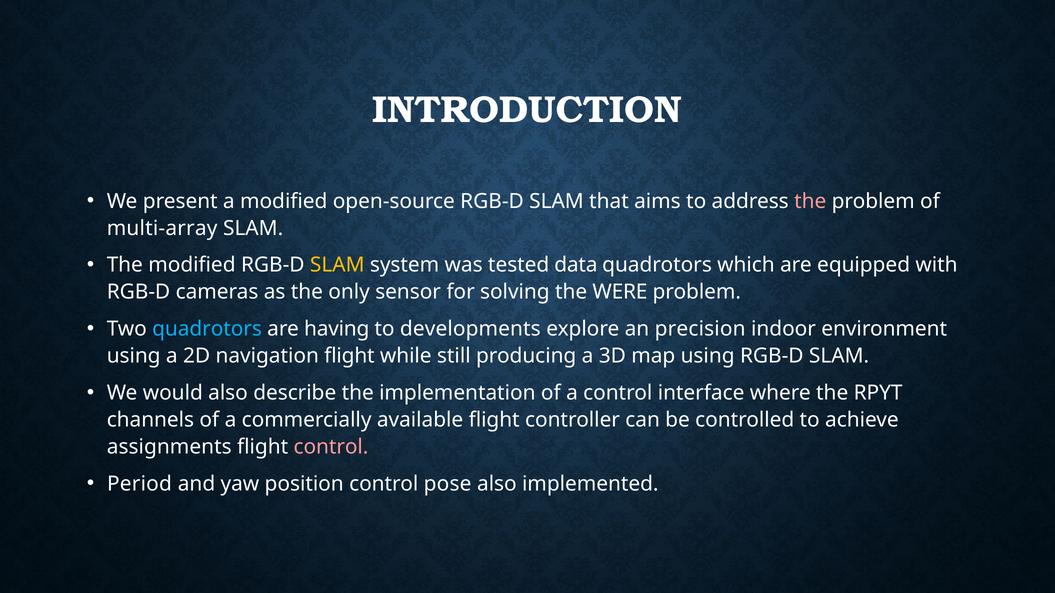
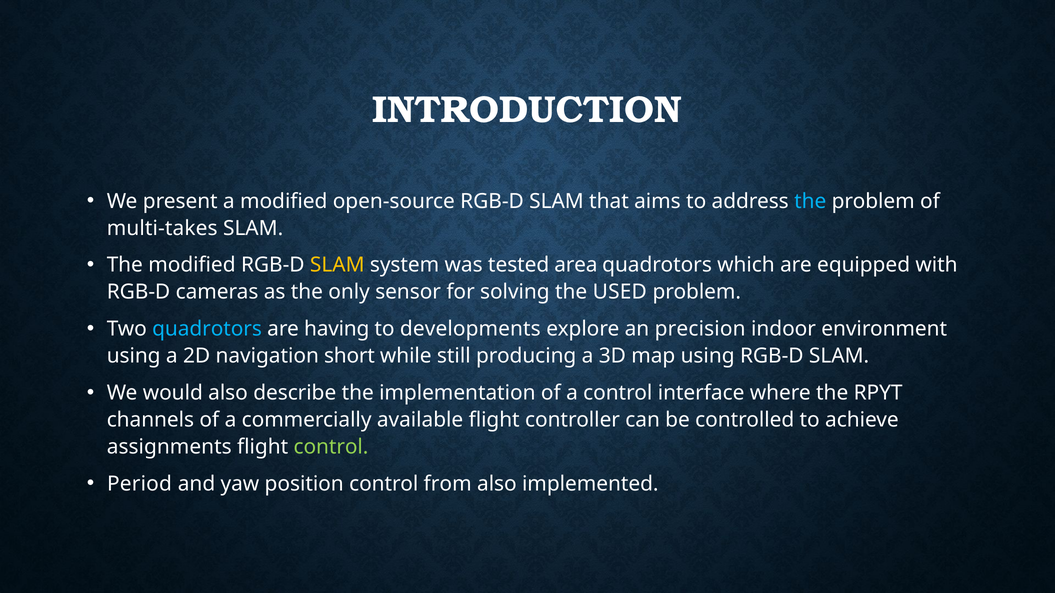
the at (810, 201) colour: pink -> light blue
multi-array: multi-array -> multi-takes
data: data -> area
WERE: WERE -> USED
navigation flight: flight -> short
control at (331, 447) colour: pink -> light green
pose: pose -> from
